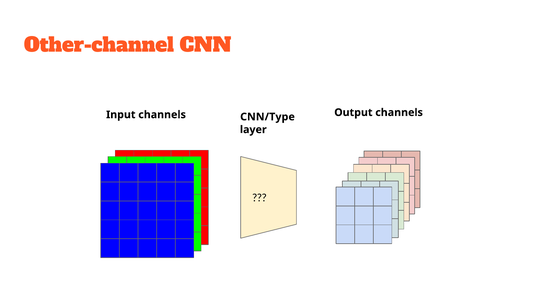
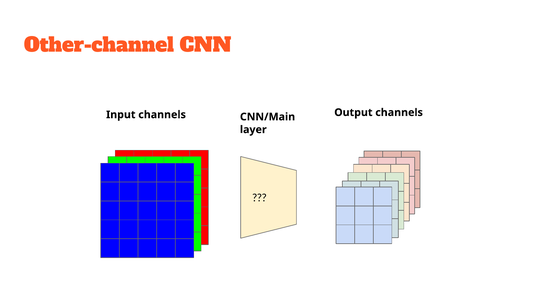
CNN/Type: CNN/Type -> CNN/Main
